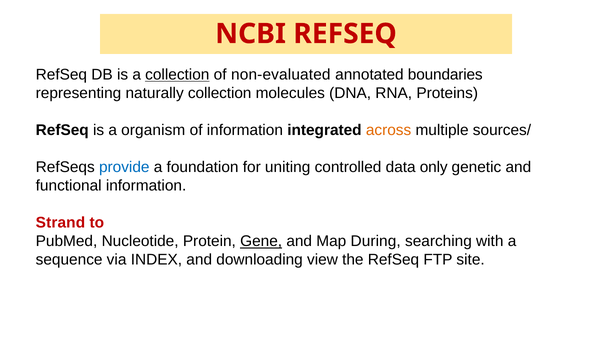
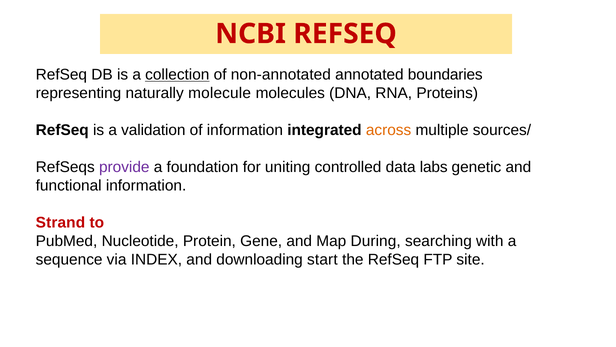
non-evaluated: non-evaluated -> non-annotated
naturally collection: collection -> molecule
organism: organism -> validation
provide colour: blue -> purple
only: only -> labs
Gene underline: present -> none
view: view -> start
